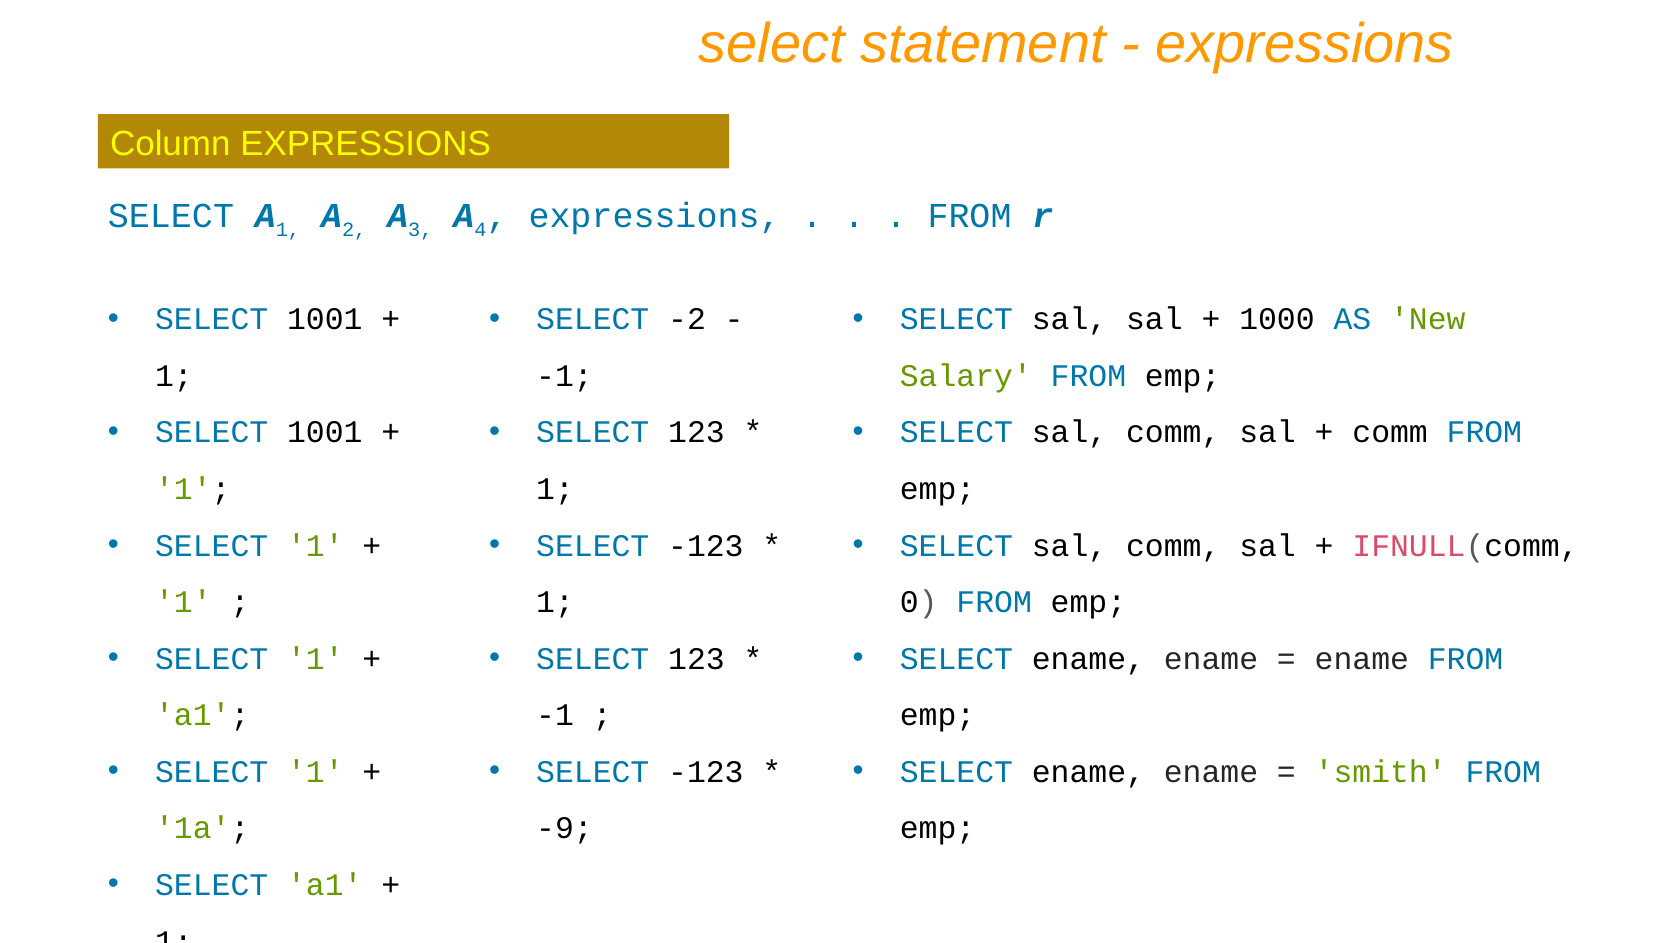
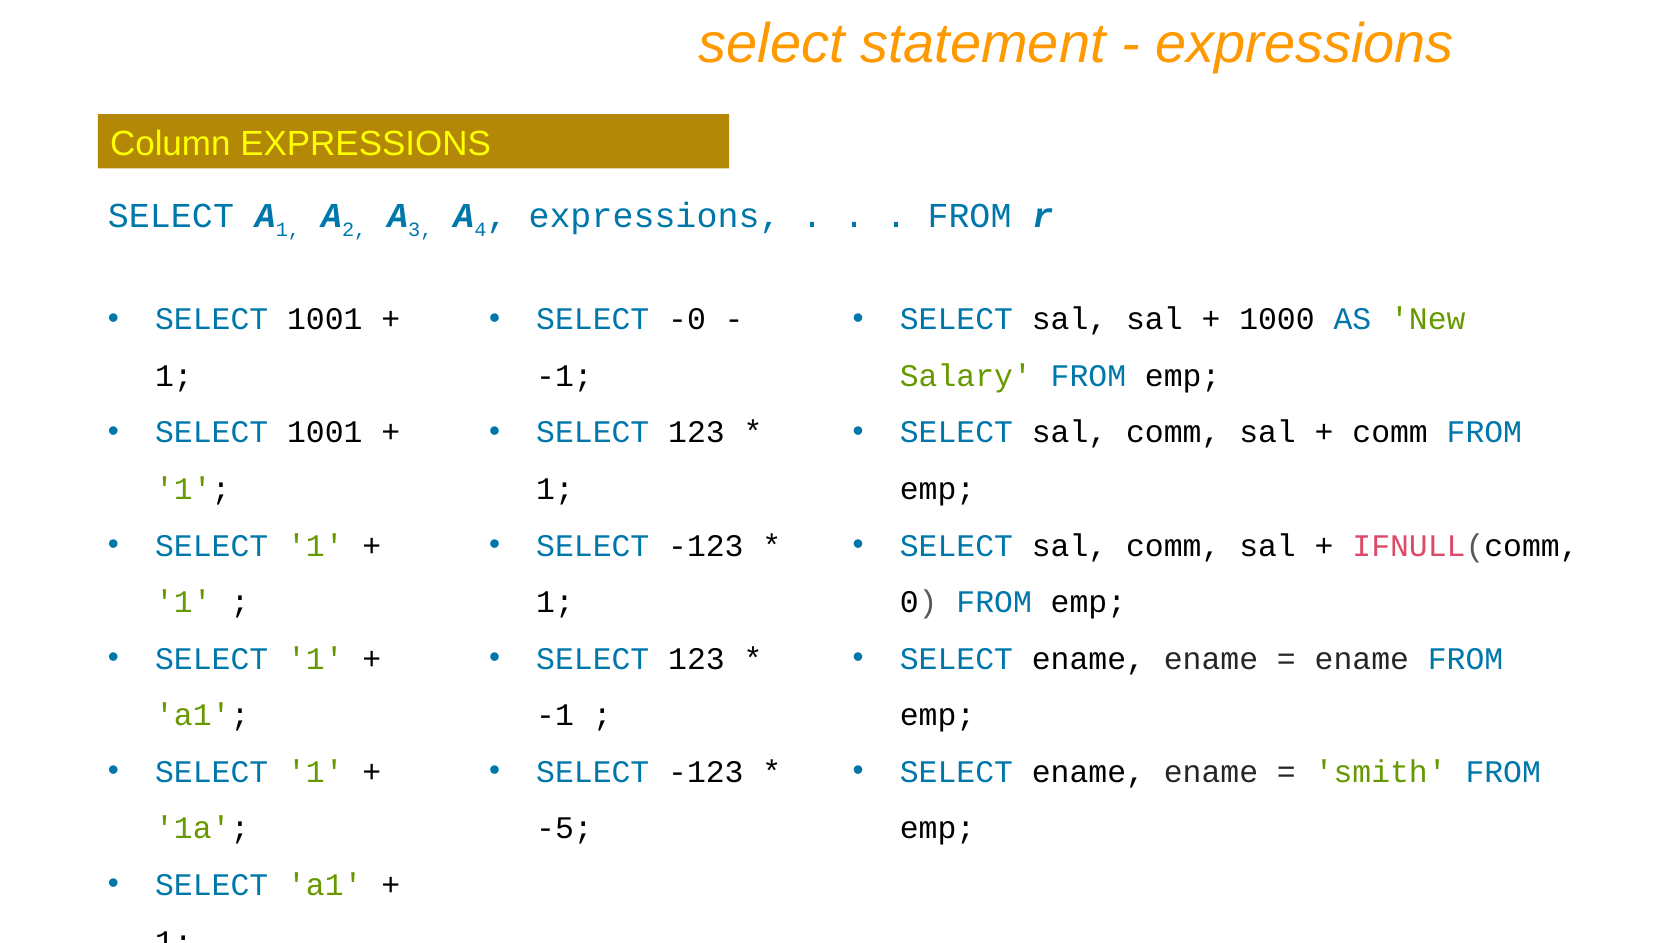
-2: -2 -> -0
-9: -9 -> -5
